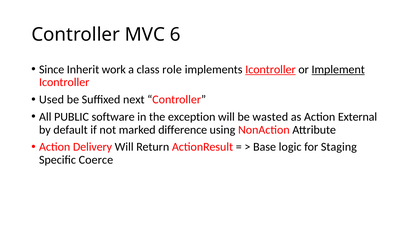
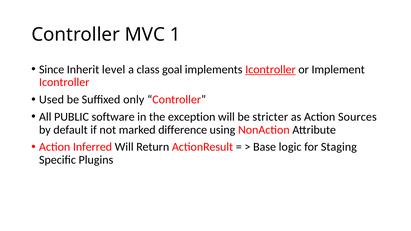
6: 6 -> 1
work: work -> level
role: role -> goal
Implement underline: present -> none
next: next -> only
wasted: wasted -> stricter
External: External -> Sources
Delivery: Delivery -> Inferred
Coerce: Coerce -> Plugins
